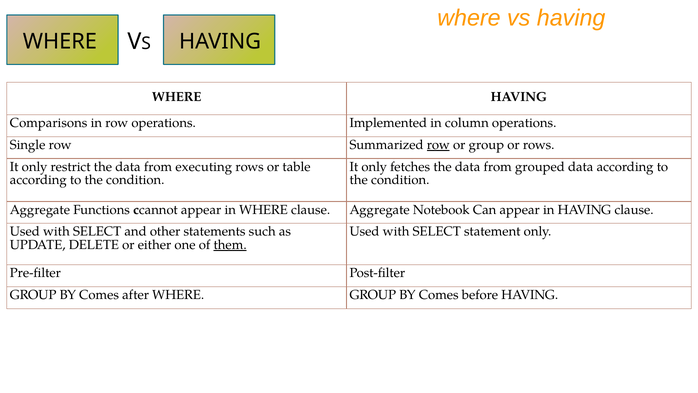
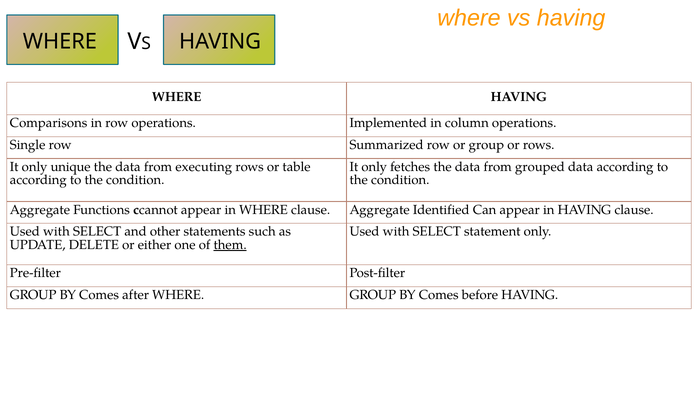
row at (438, 145) underline: present -> none
restrict: restrict -> unique
Notebook: Notebook -> Identified
